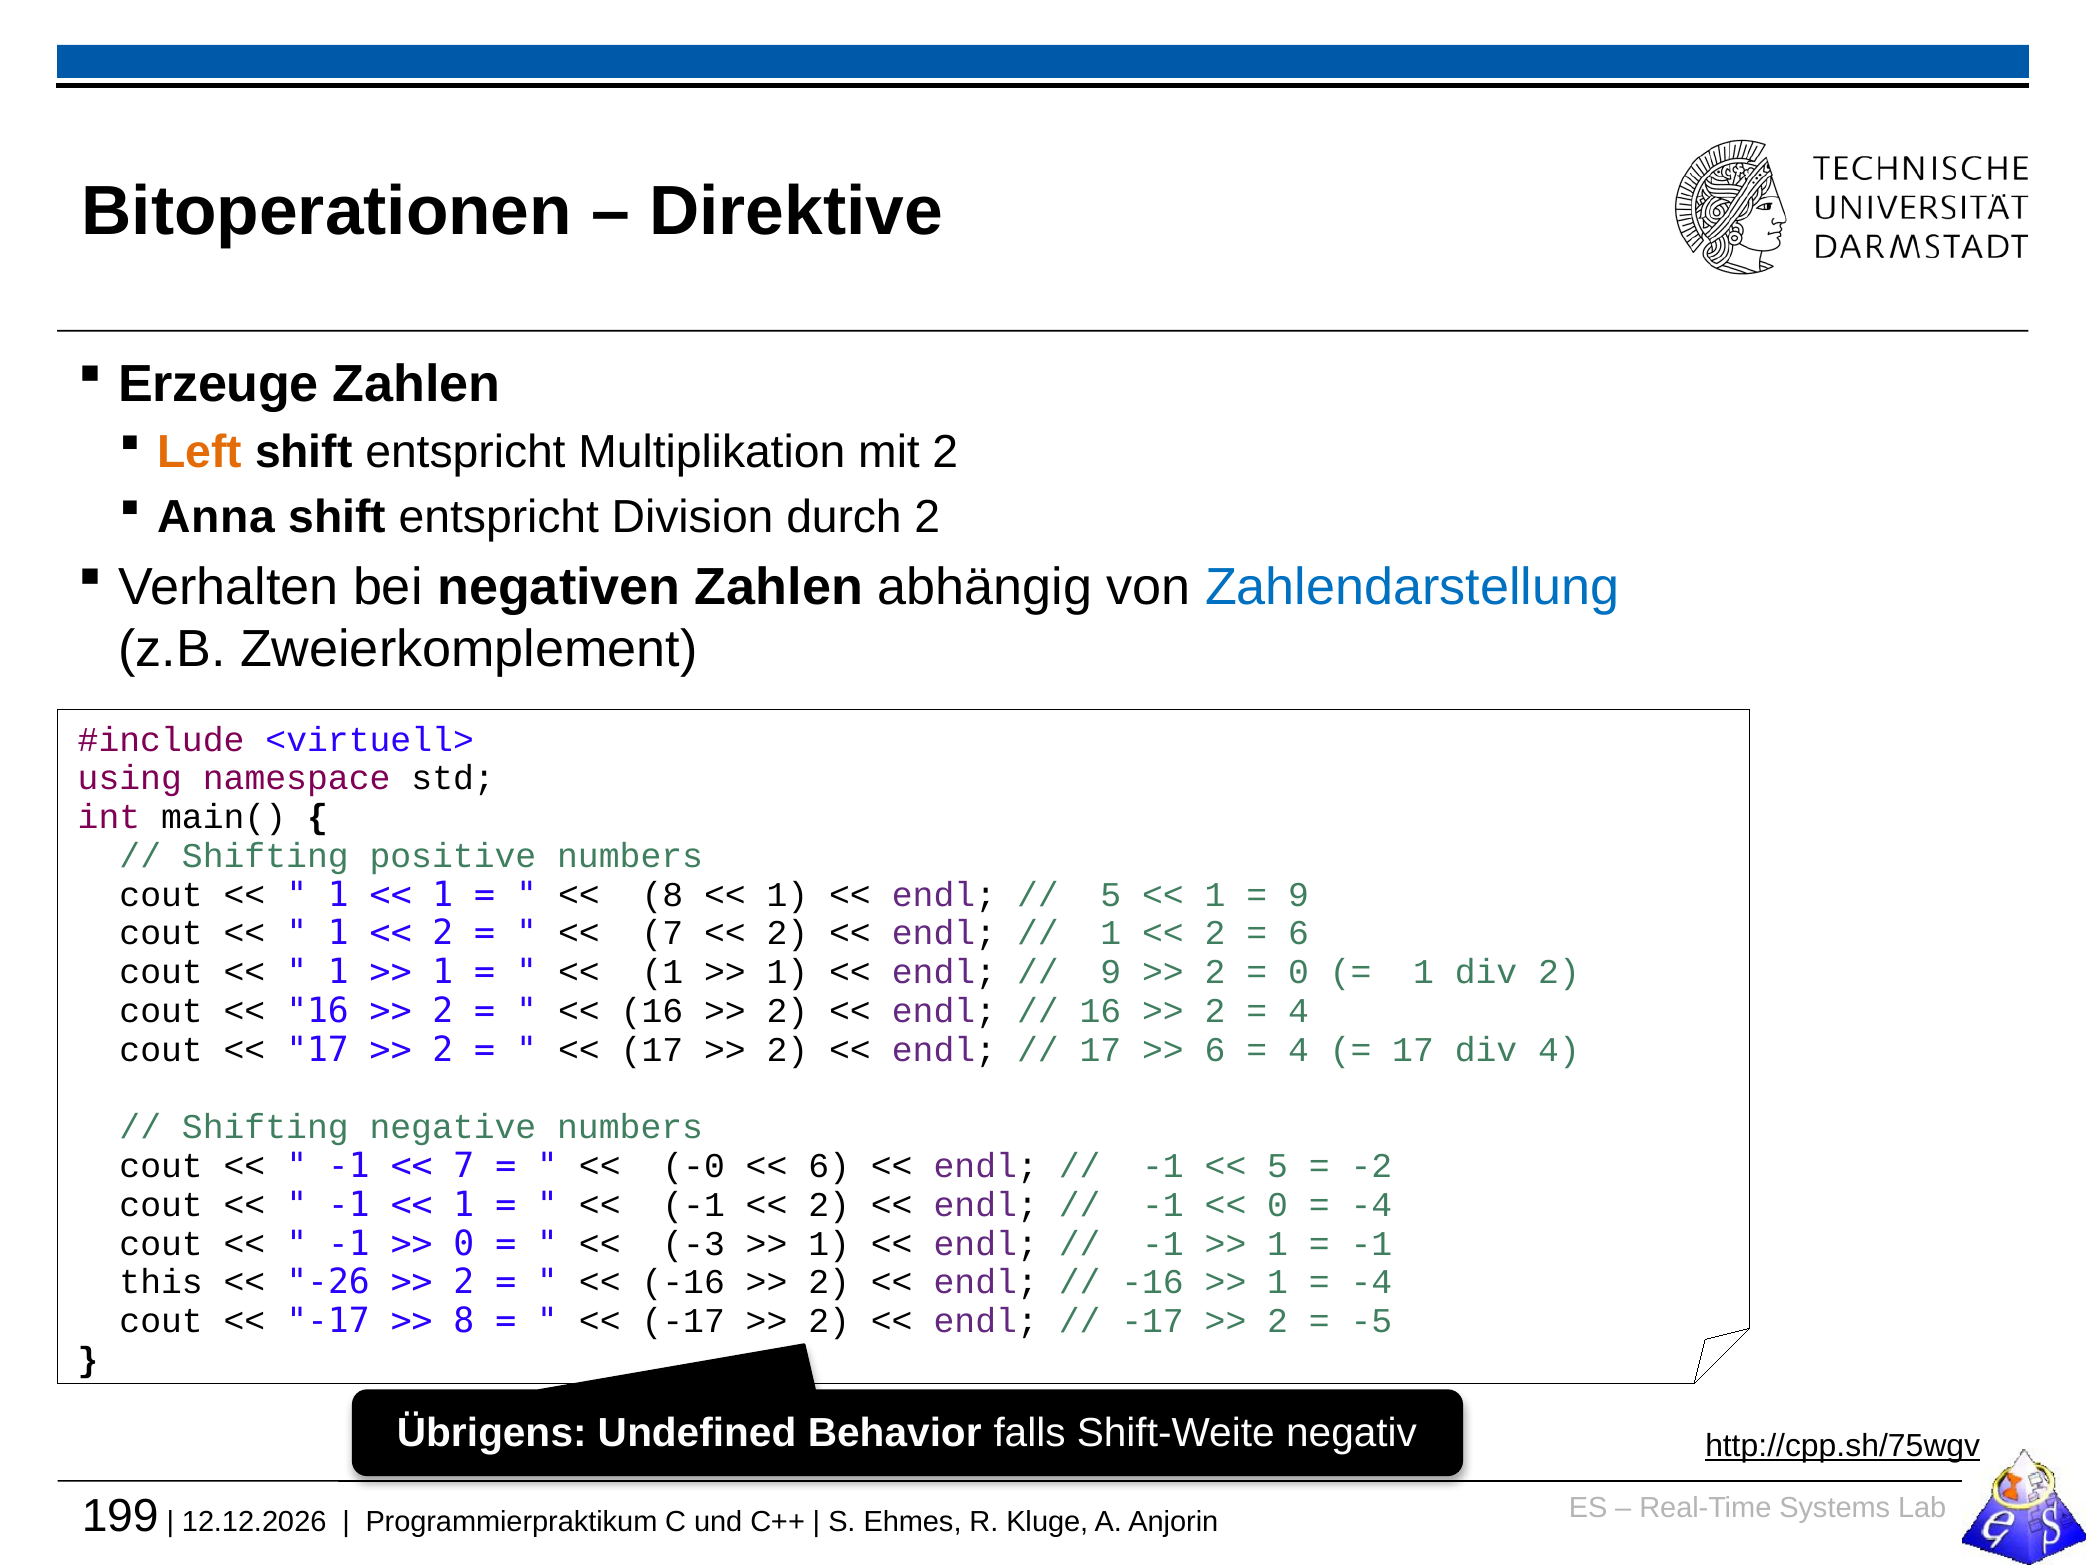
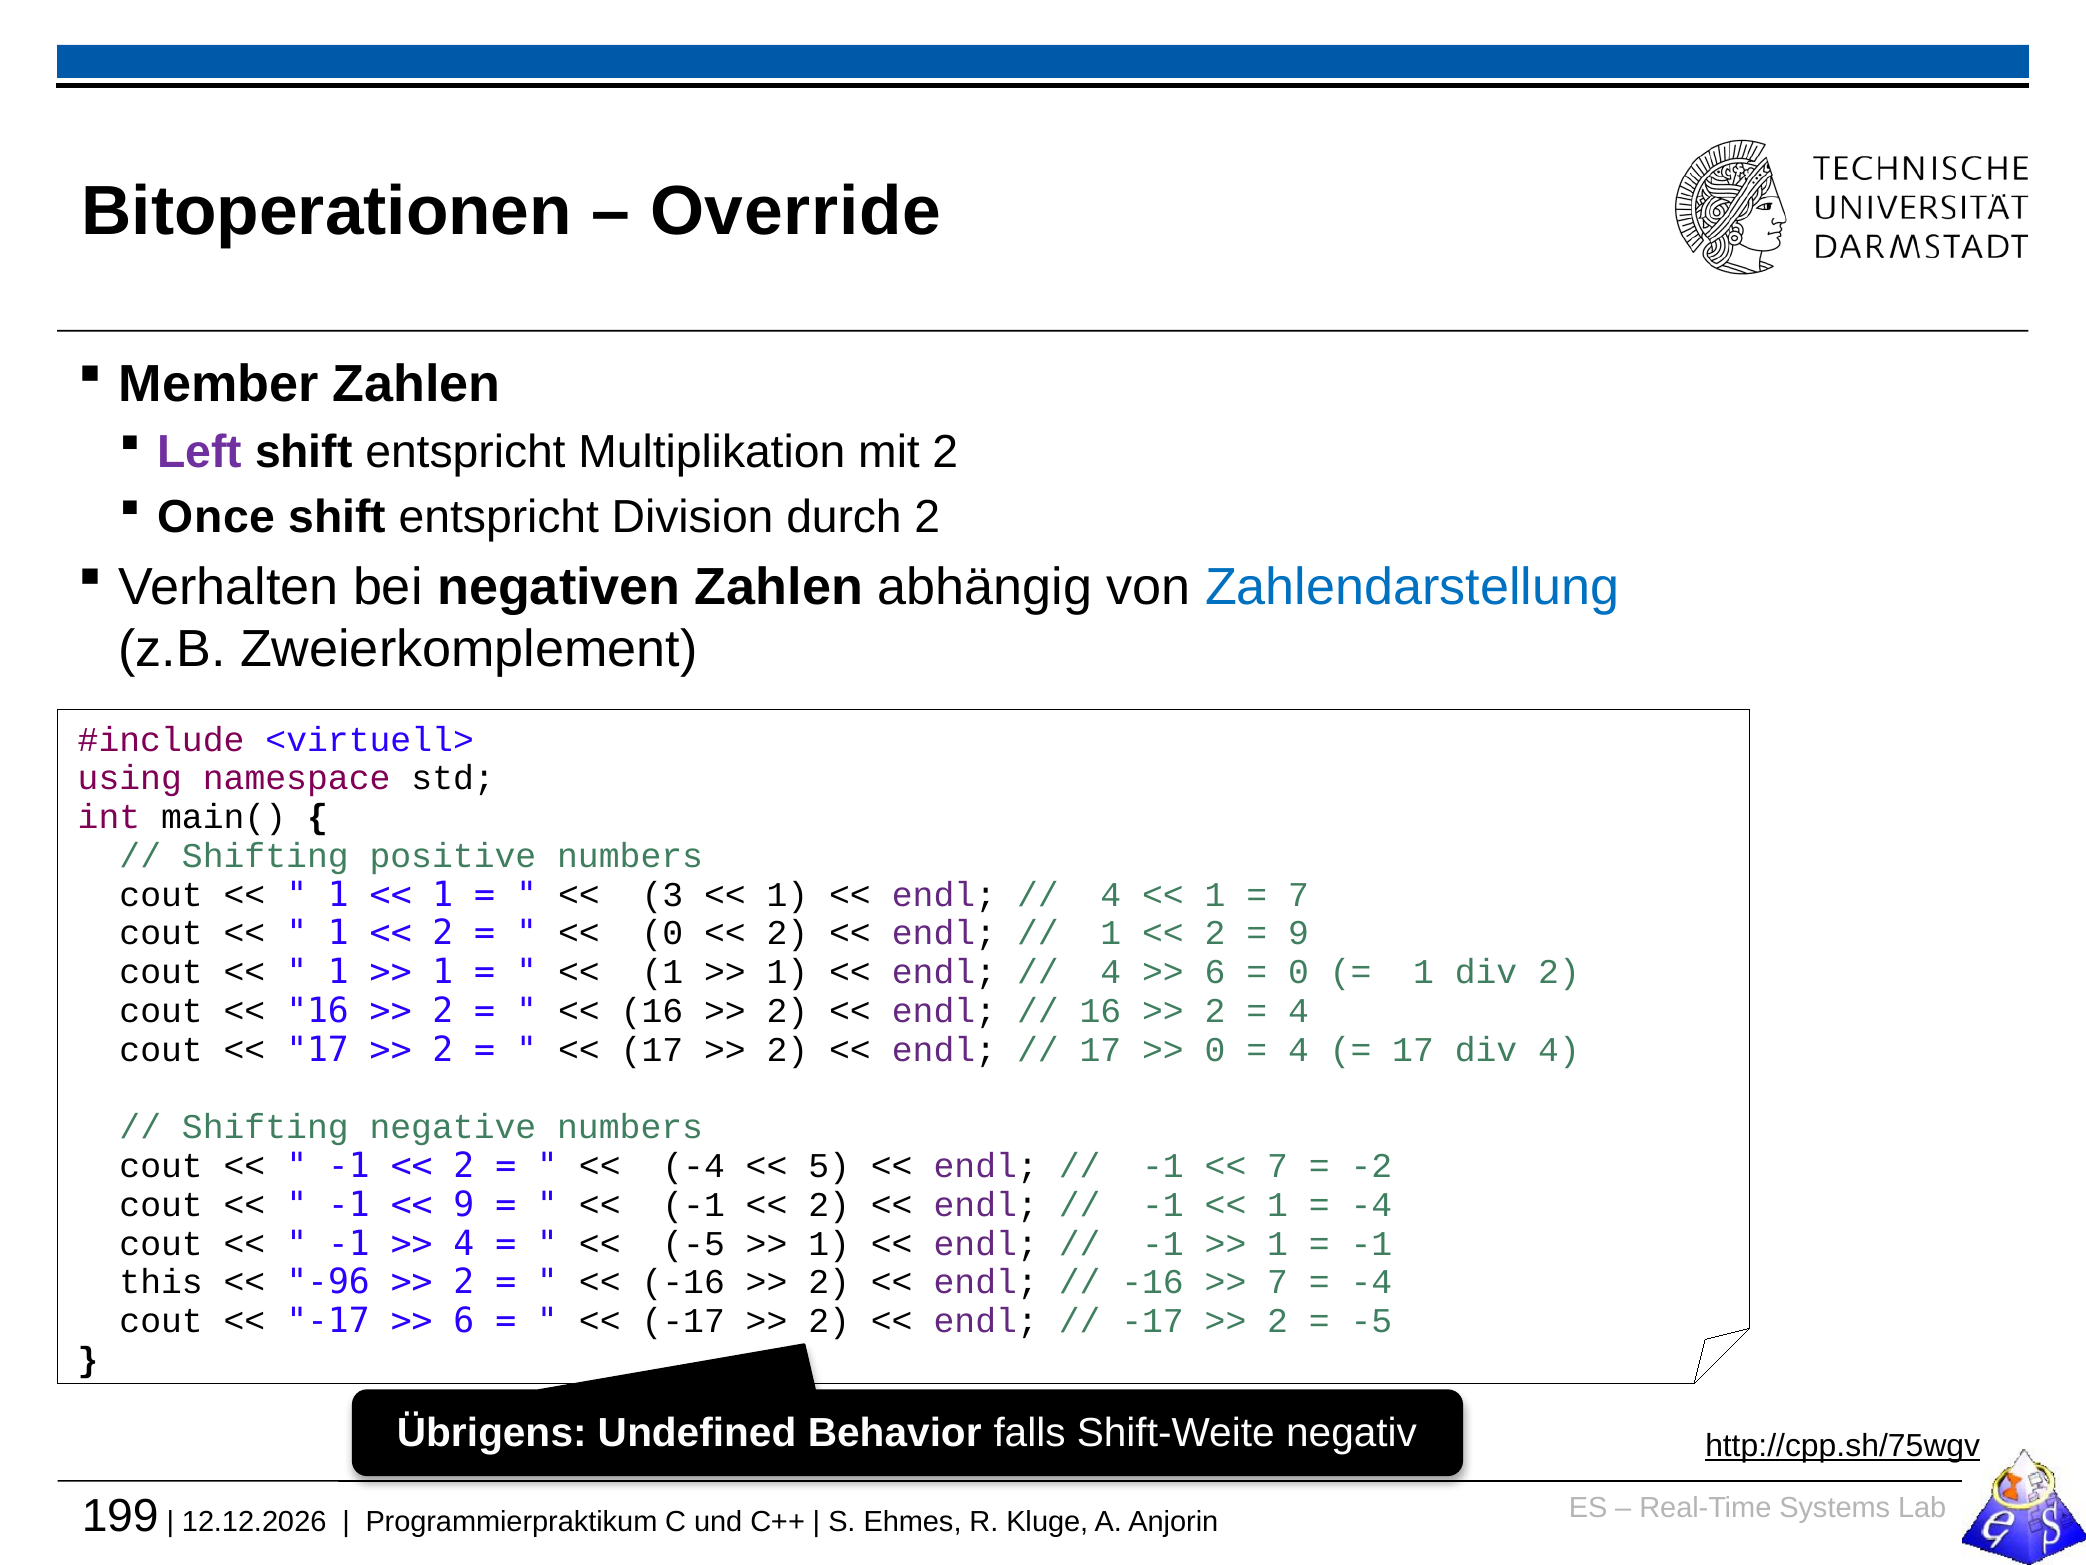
Direktive: Direktive -> Override
Erzeuge: Erzeuge -> Member
Left colour: orange -> purple
Anna: Anna -> Once
8 at (662, 894): 8 -> 3
5 at (1111, 894): 5 -> 4
9 at (1298, 894): 9 -> 7
7 at (662, 933): 7 -> 0
6 at (1298, 933): 6 -> 9
9 at (1111, 972): 9 -> 4
2 at (1215, 972): 2 -> 6
6 at (1215, 1049): 6 -> 0
7 at (464, 1166): 7 -> 2
-0 at (694, 1166): -0 -> -4
6 at (829, 1166): 6 -> 5
5 at (1278, 1166): 5 -> 7
1 at (464, 1204): 1 -> 9
0 at (1278, 1204): 0 -> 1
0 at (464, 1243): 0 -> 4
-3 at (694, 1243): -3 -> -5
-26: -26 -> -96
1 at (1278, 1282): 1 -> 7
8 at (464, 1321): 8 -> 6
